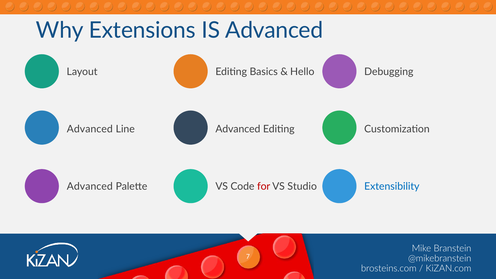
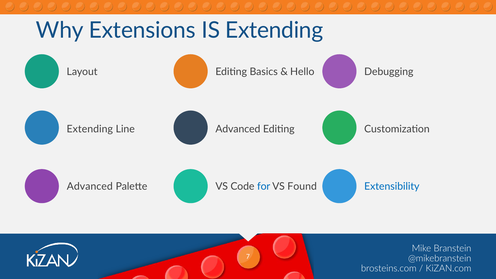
IS Advanced: Advanced -> Extending
Advanced at (90, 129): Advanced -> Extending
for colour: red -> blue
Studio: Studio -> Found
